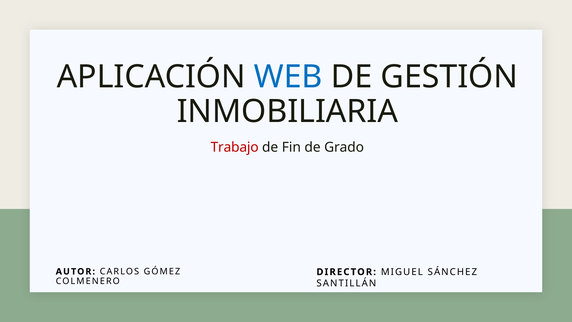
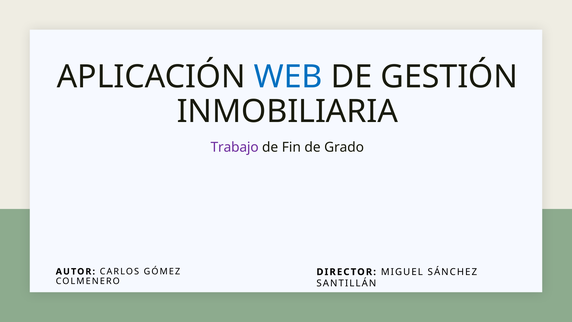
Trabajo colour: red -> purple
